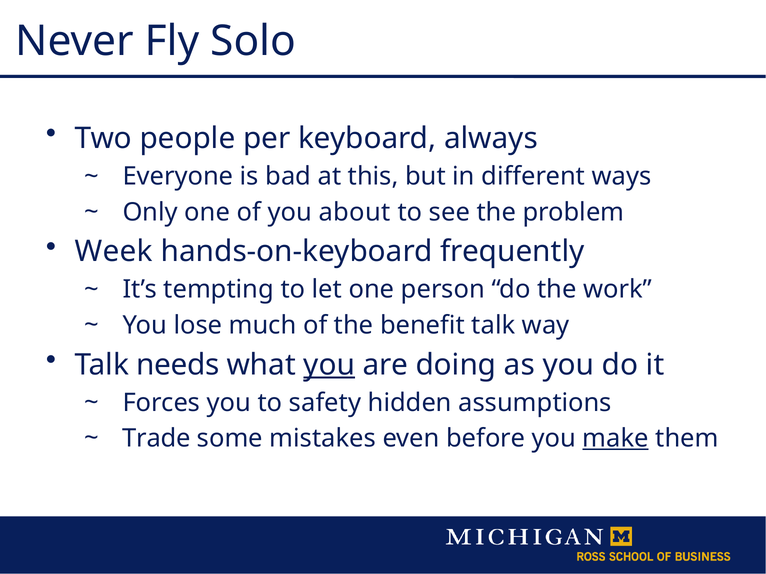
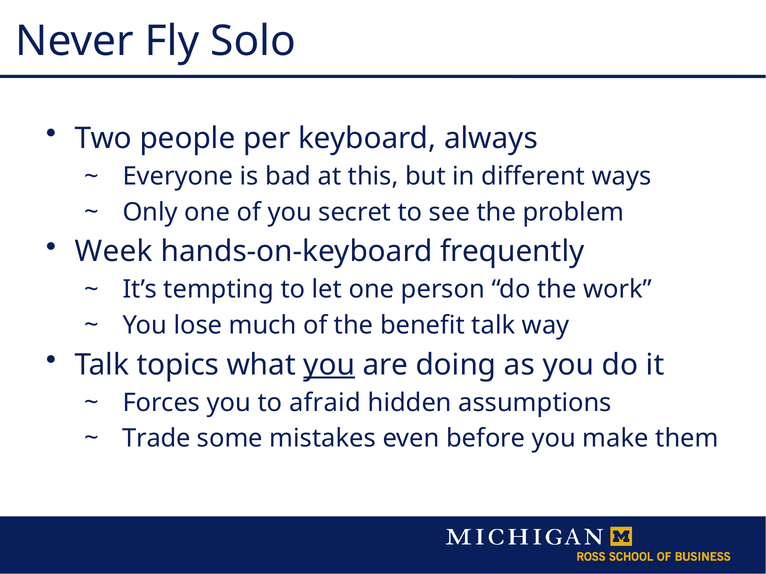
about: about -> secret
needs: needs -> topics
safety: safety -> afraid
make underline: present -> none
